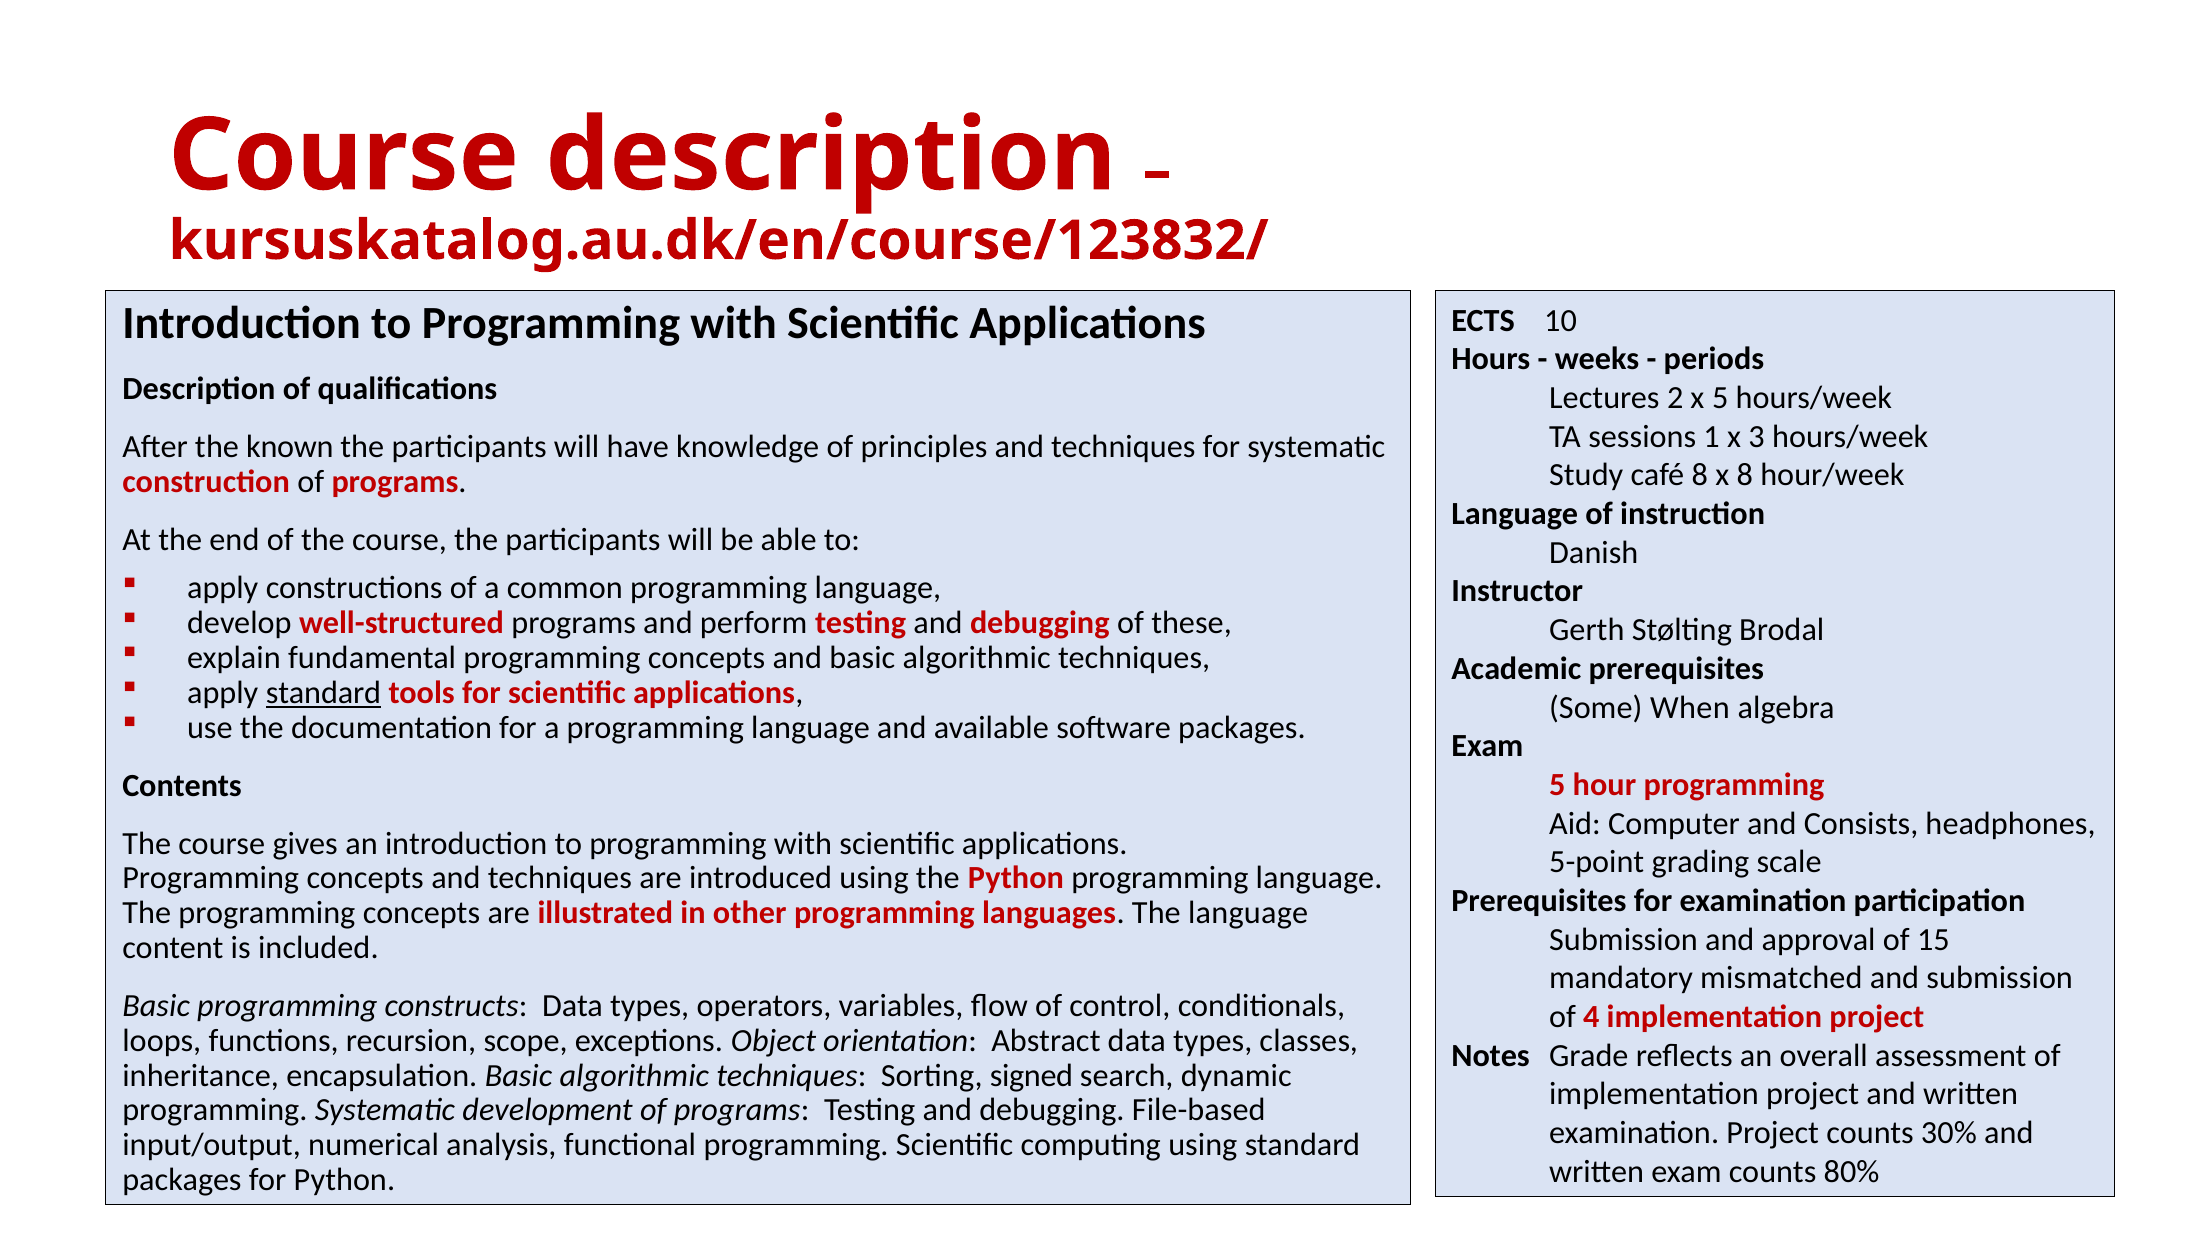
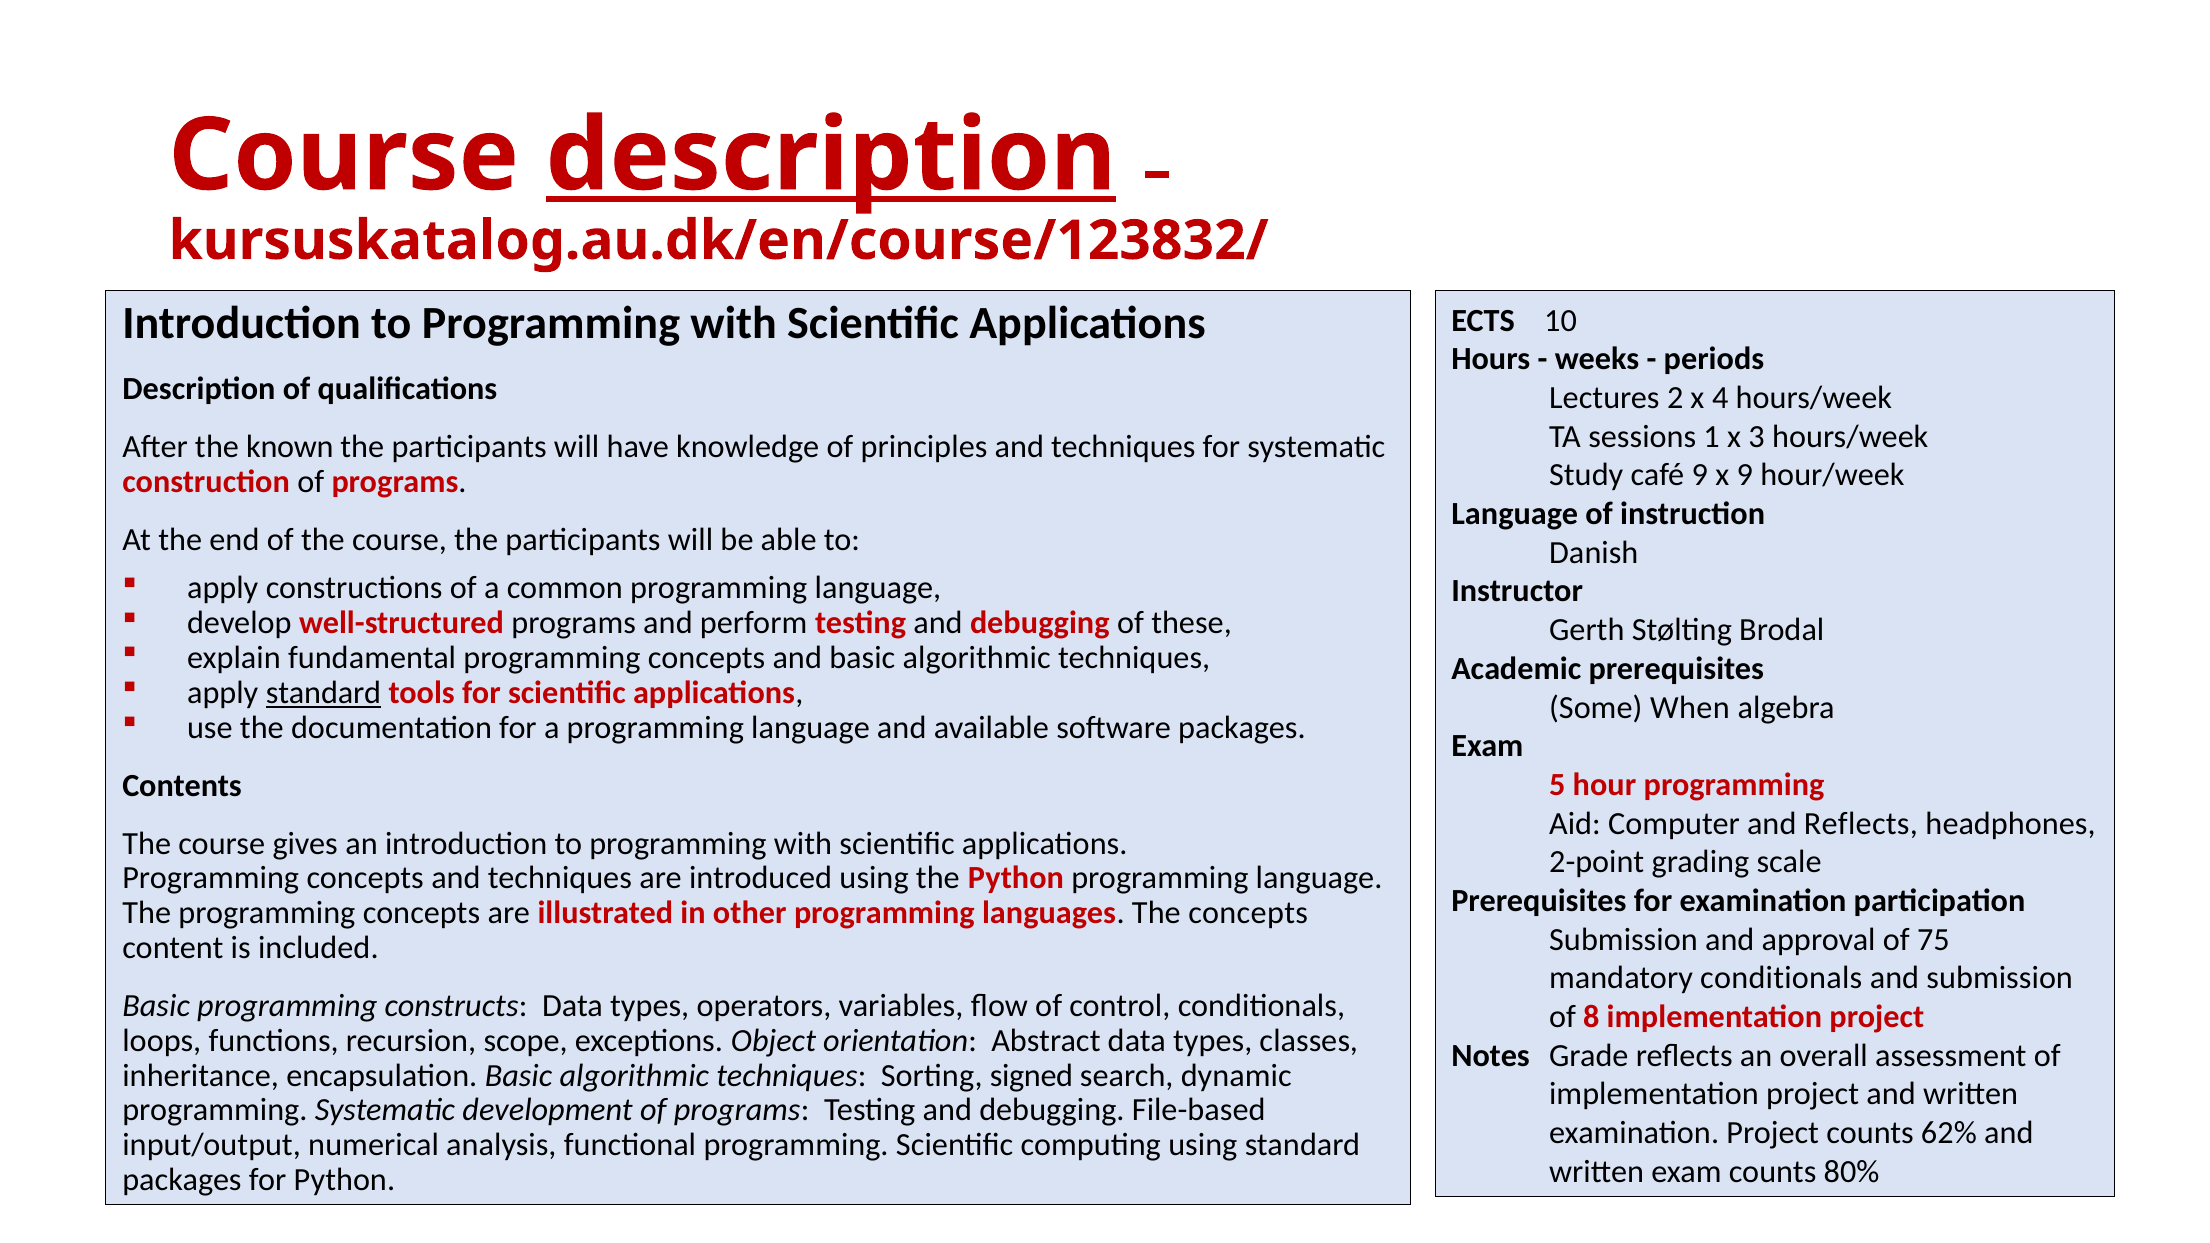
description at (831, 156) underline: none -> present
x 5: 5 -> 4
café 8: 8 -> 9
x 8: 8 -> 9
and Consists: Consists -> Reflects
5-point: 5-point -> 2-point
The language: language -> concepts
15: 15 -> 75
mandatory mismatched: mismatched -> conditionals
4: 4 -> 8
30%: 30% -> 62%
